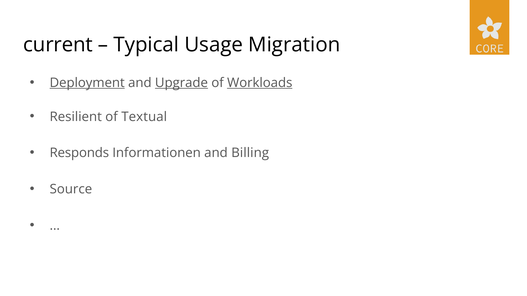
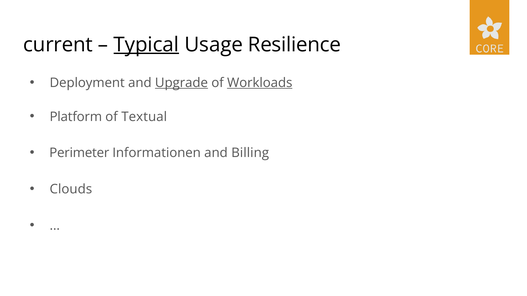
Typical underline: none -> present
Migration: Migration -> Resilience
Deployment underline: present -> none
Resilient: Resilient -> Platform
Responds: Responds -> Perimeter
Source: Source -> Clouds
